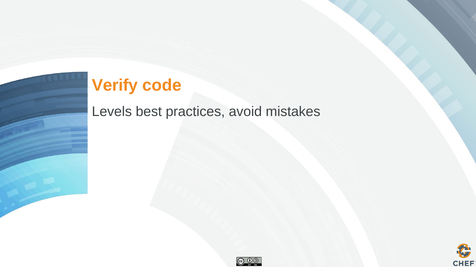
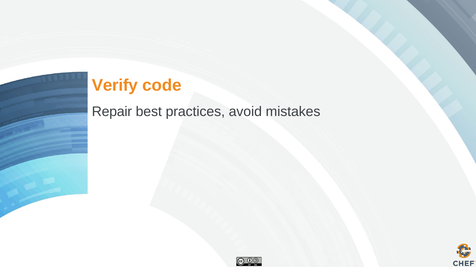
Levels: Levels -> Repair
